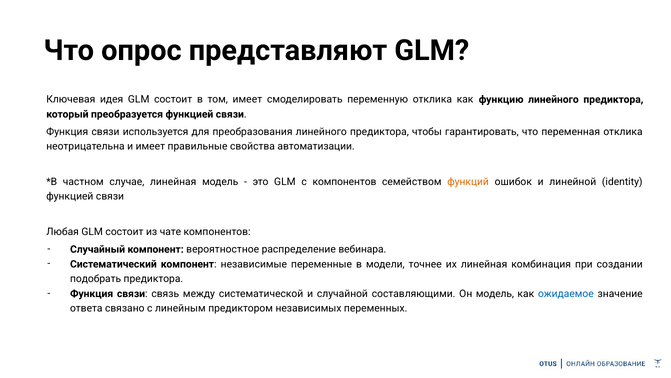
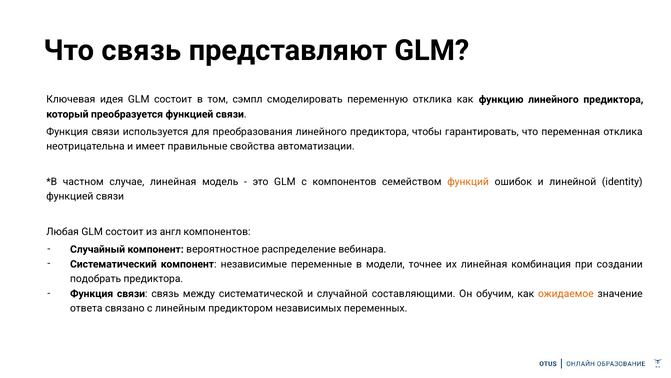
Что опрос: опрос -> связь
том имеет: имеет -> сэмпл
чате: чате -> англ
Он модель: модель -> обучим
ожидаемое colour: blue -> orange
